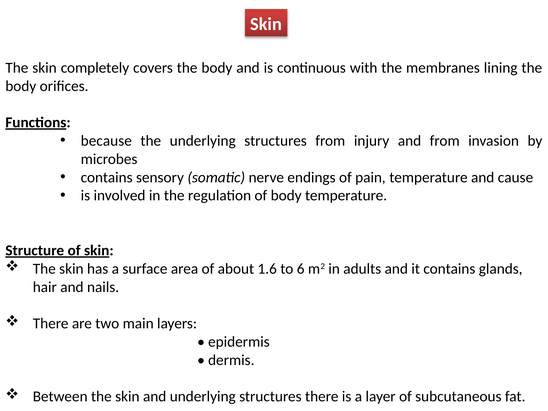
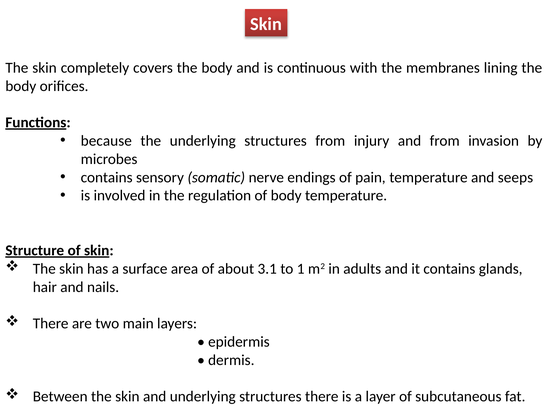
cause: cause -> seeps
1.6: 1.6 -> 3.1
6: 6 -> 1
